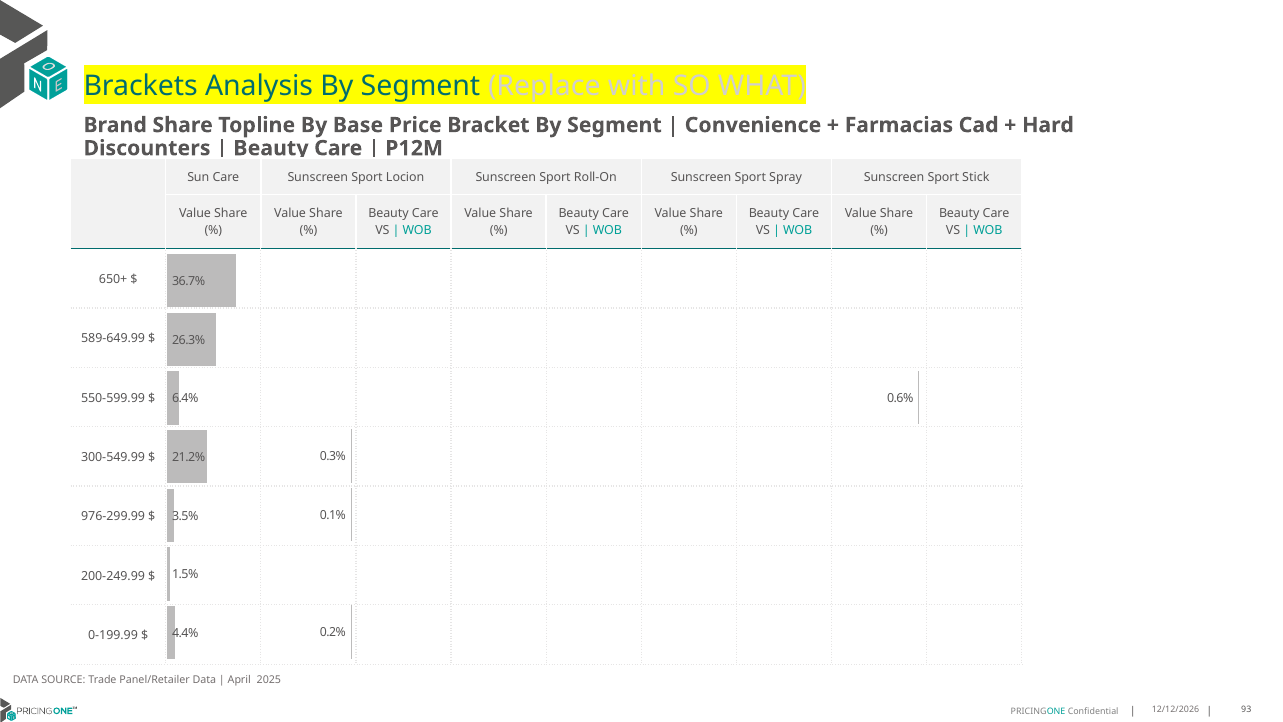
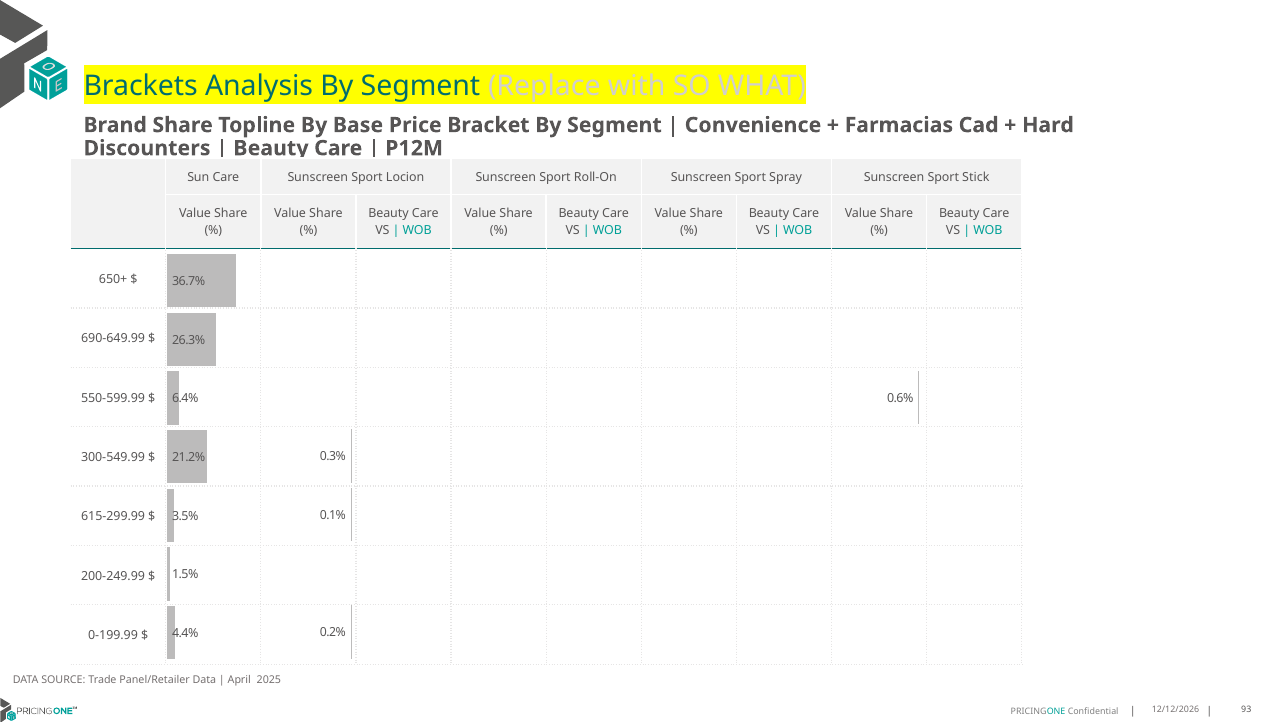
589-649.99: 589-649.99 -> 690-649.99
976-299.99: 976-299.99 -> 615-299.99
